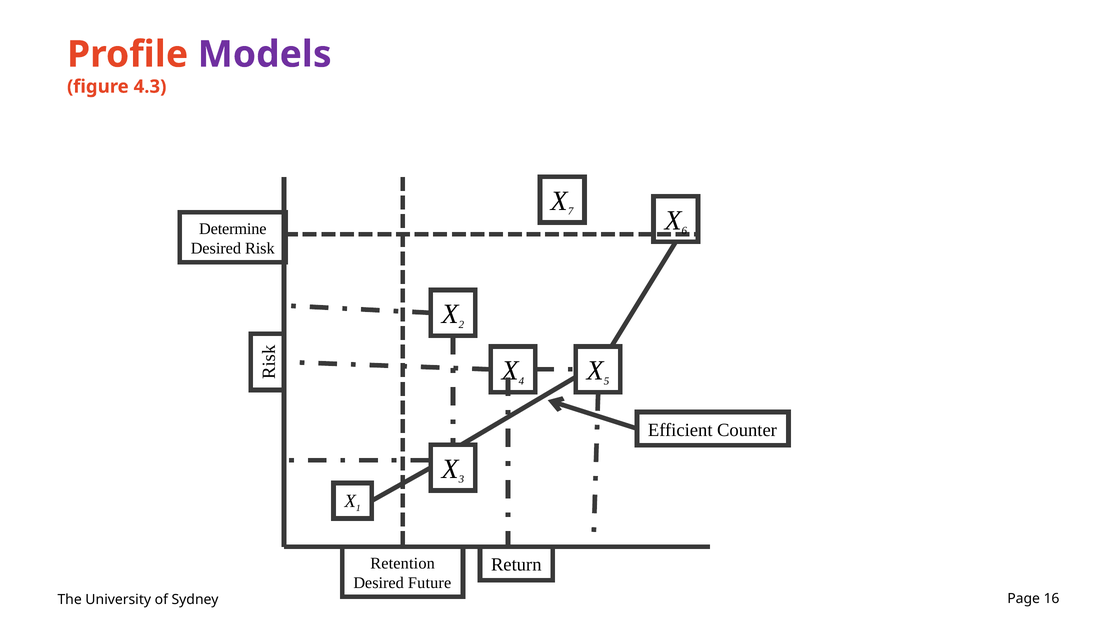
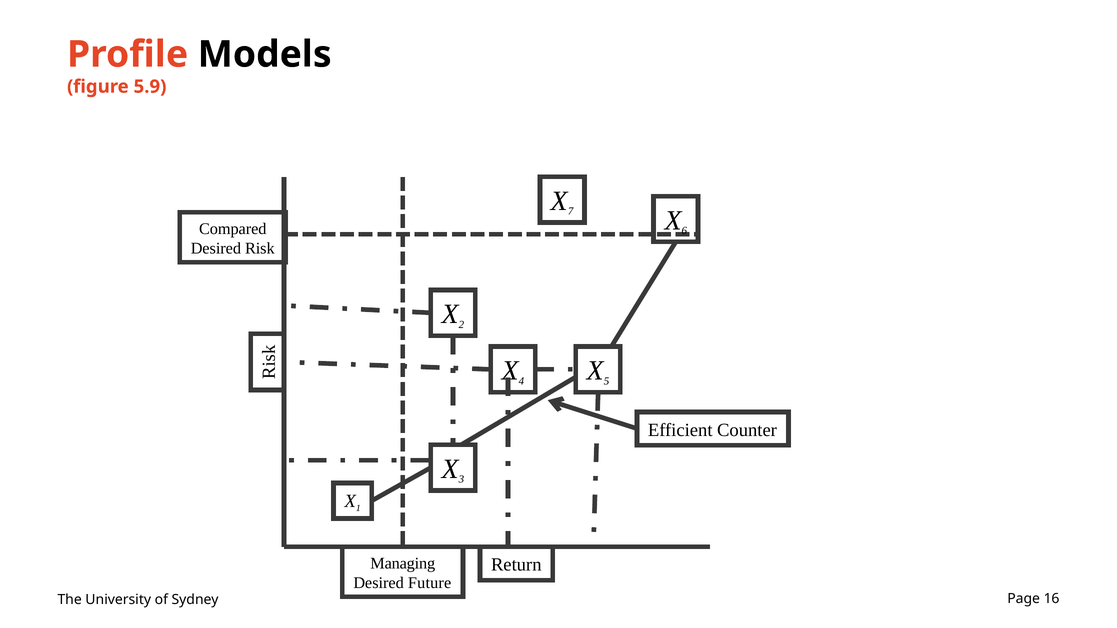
Models colour: purple -> black
4.3: 4.3 -> 5.9
Determine: Determine -> Compared
Retention: Retention -> Managing
